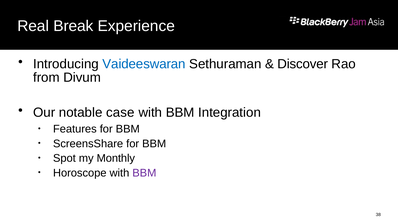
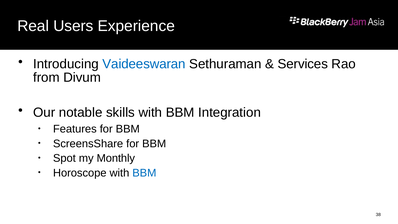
Break: Break -> Users
Discover: Discover -> Services
case: case -> skills
BBM at (144, 173) colour: purple -> blue
